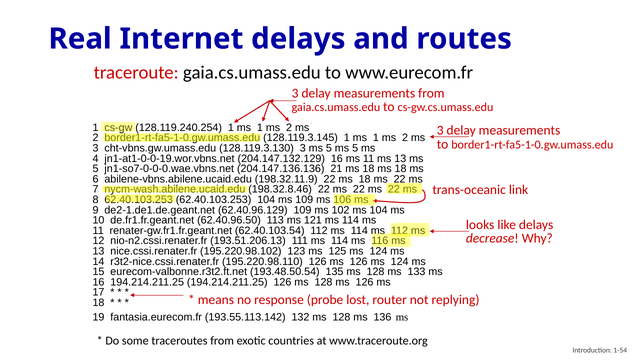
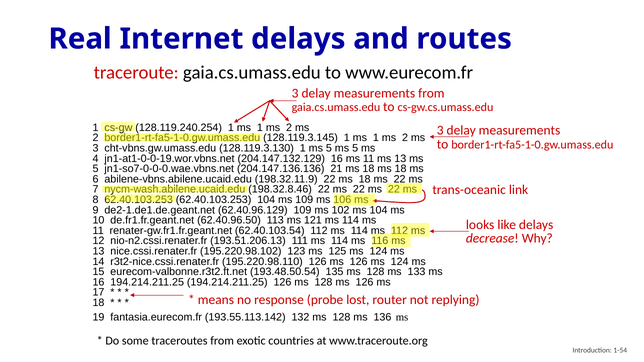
128.119.3.130 3: 3 -> 1
